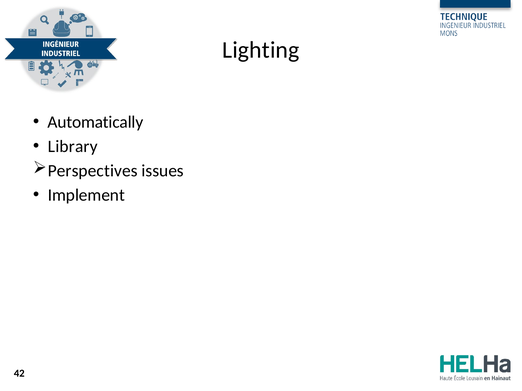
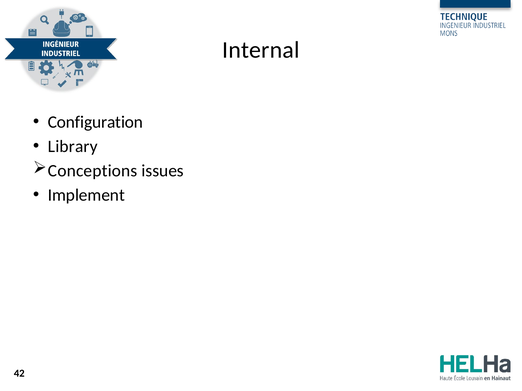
Lighting: Lighting -> Internal
Automatically: Automatically -> Configuration
Perspectives: Perspectives -> Conceptions
